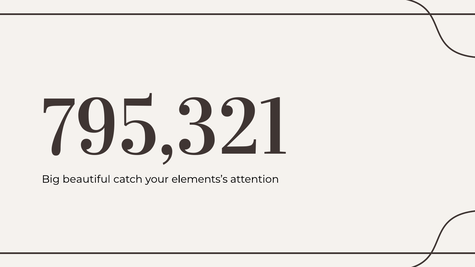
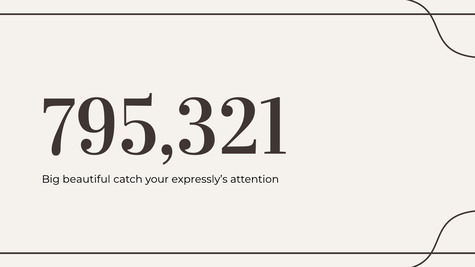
elements’s: elements’s -> expressly’s
